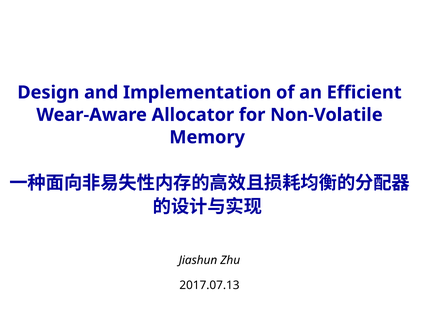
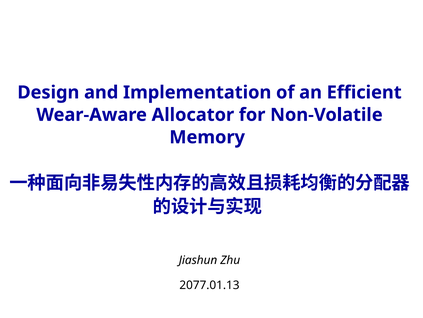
2017.07.13: 2017.07.13 -> 2077.01.13
